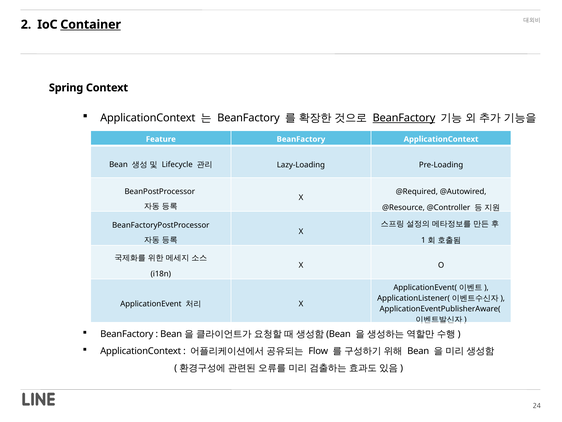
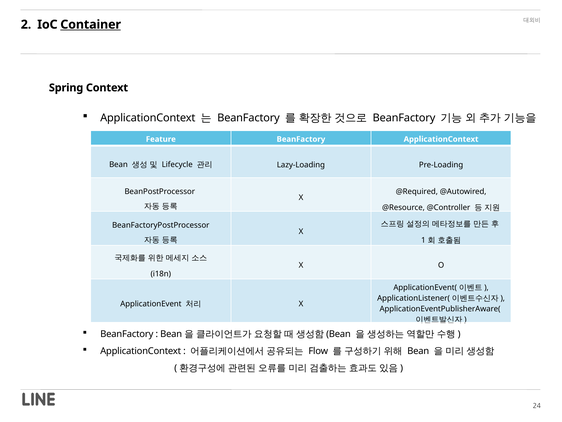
BeanFactory at (404, 118) underline: present -> none
